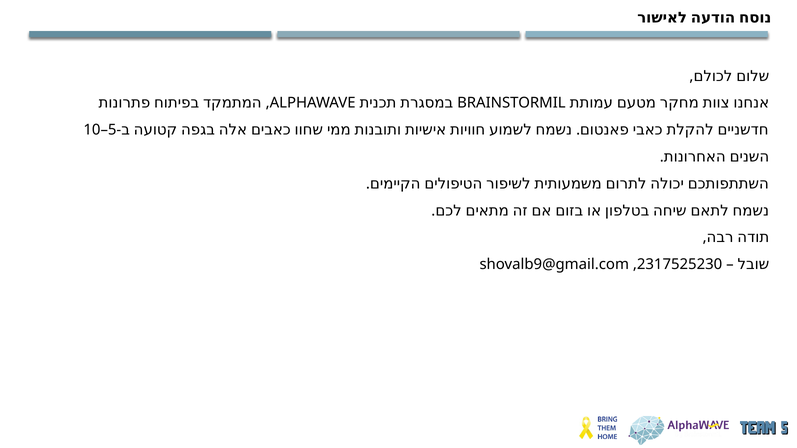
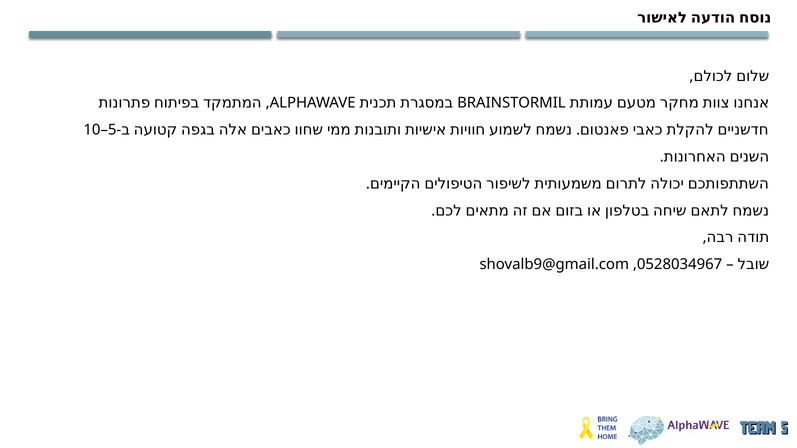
2317525230: 2317525230 -> 0528034967
